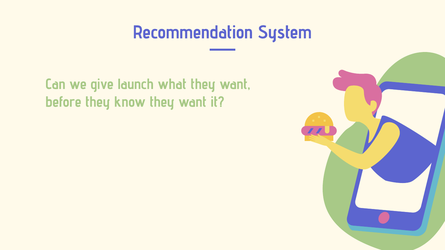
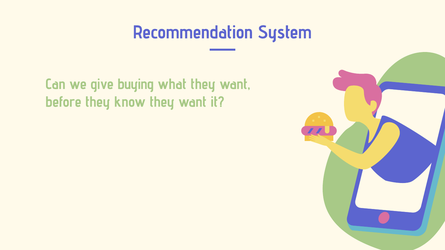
launch: launch -> buying
